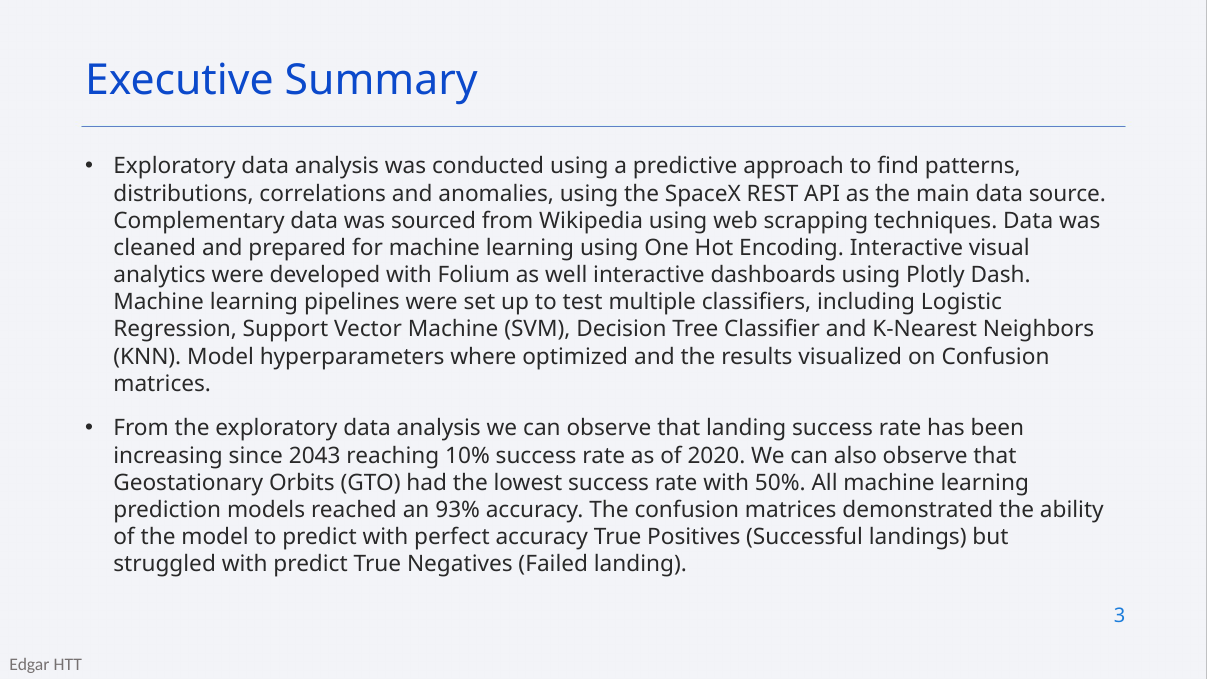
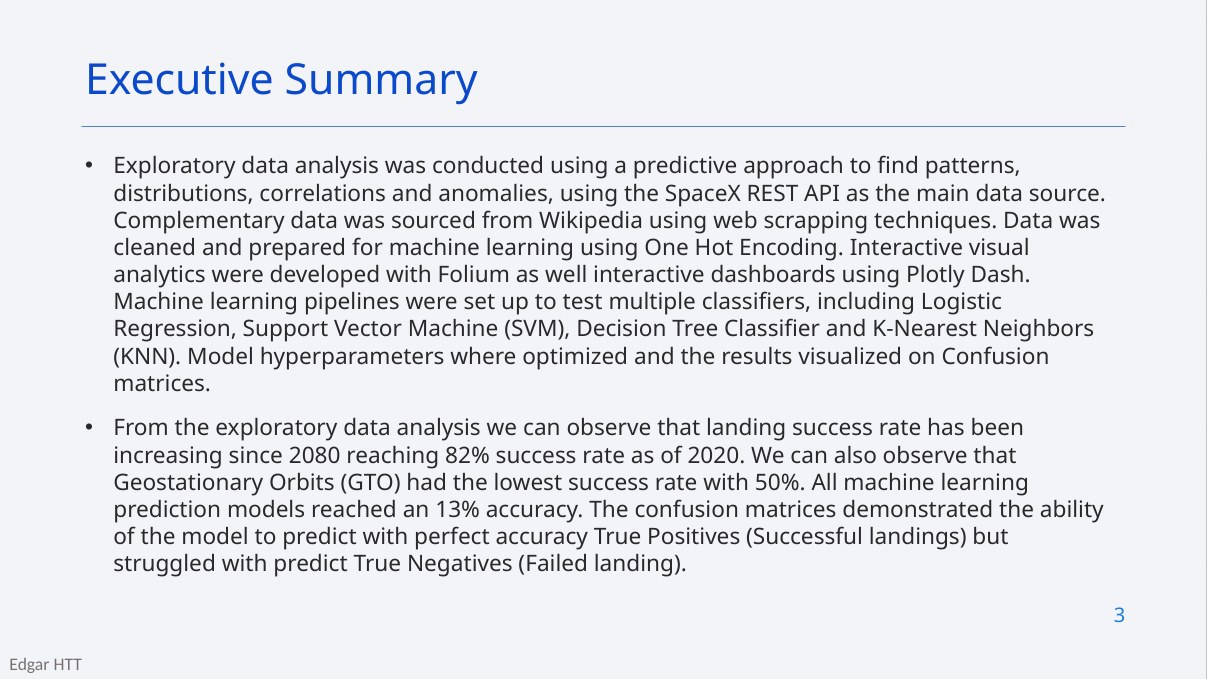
2043: 2043 -> 2080
10%: 10% -> 82%
93%: 93% -> 13%
